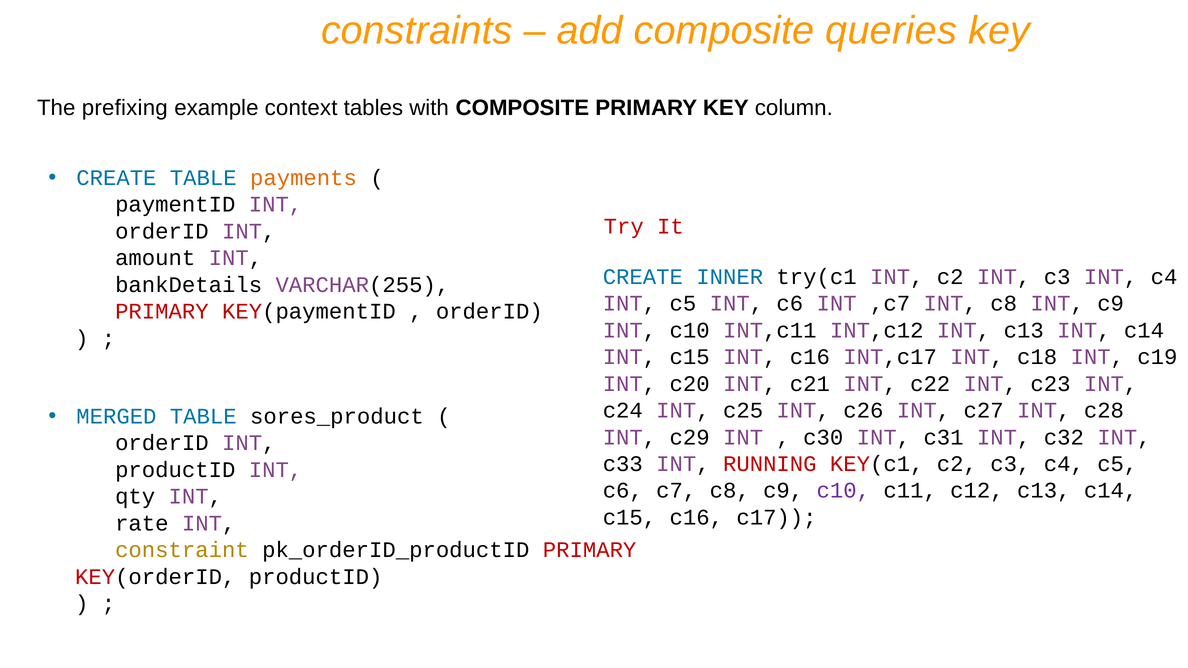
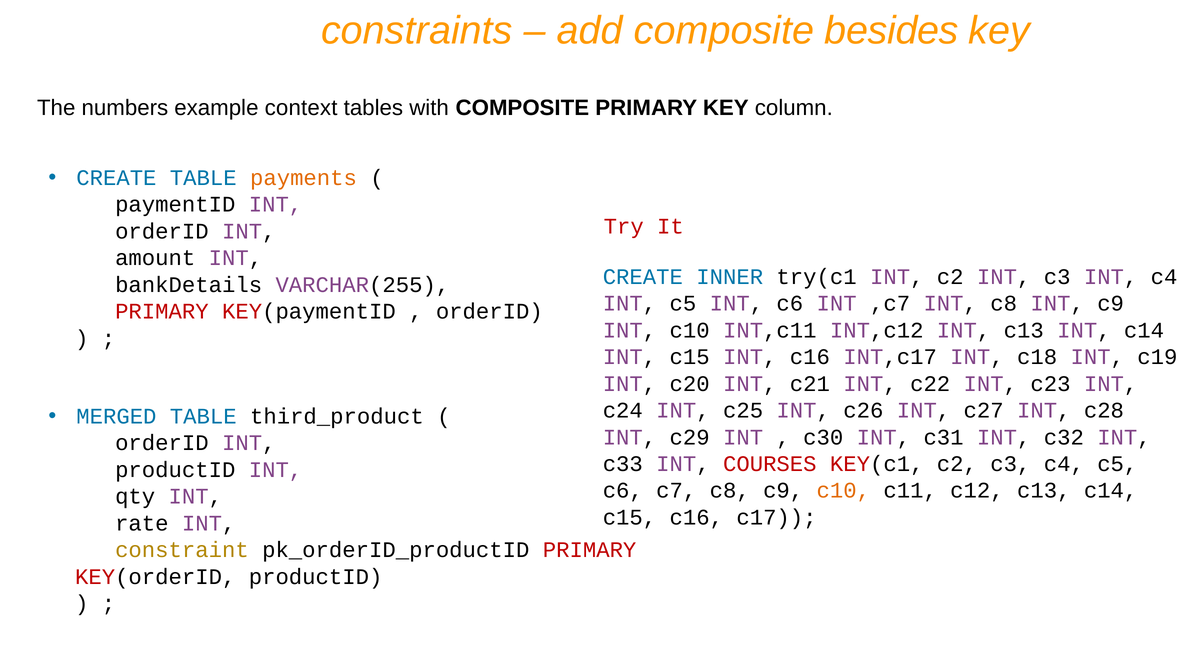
queries: queries -> besides
prefixing: prefixing -> numbers
sores_product: sores_product -> third_product
RUNNING: RUNNING -> COURSES
c10 at (843, 491) colour: purple -> orange
